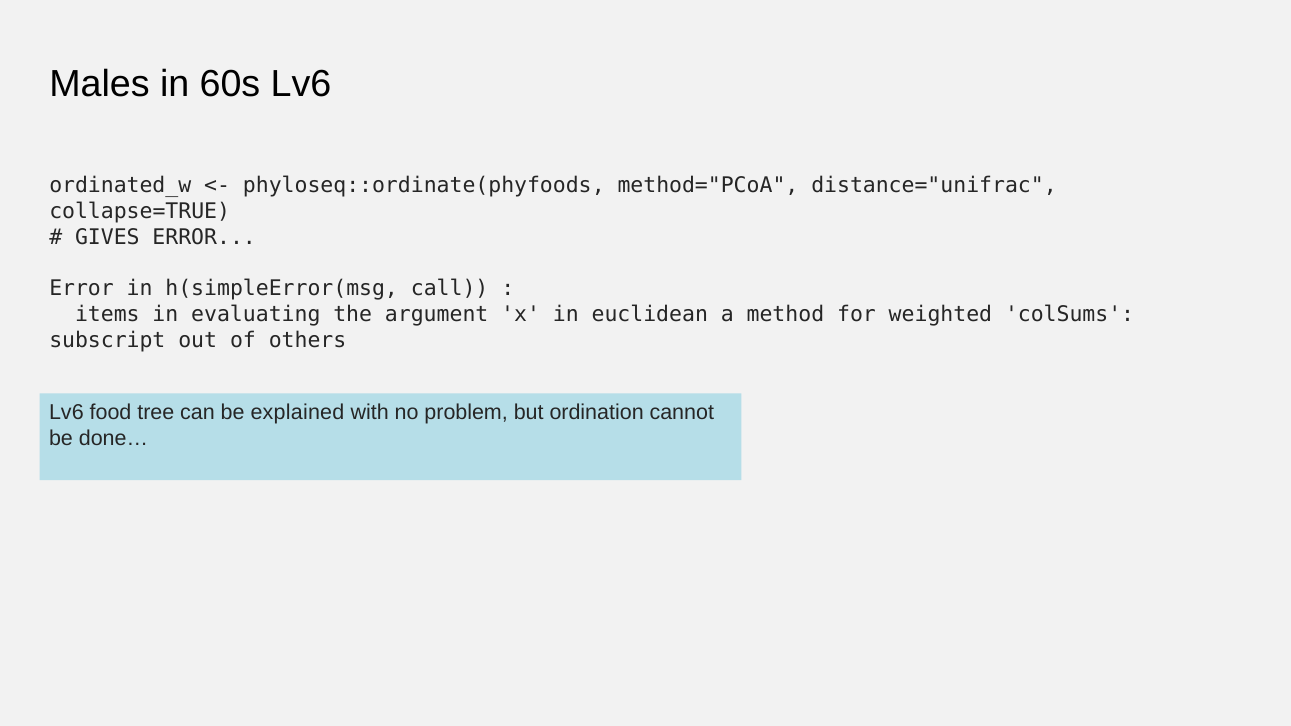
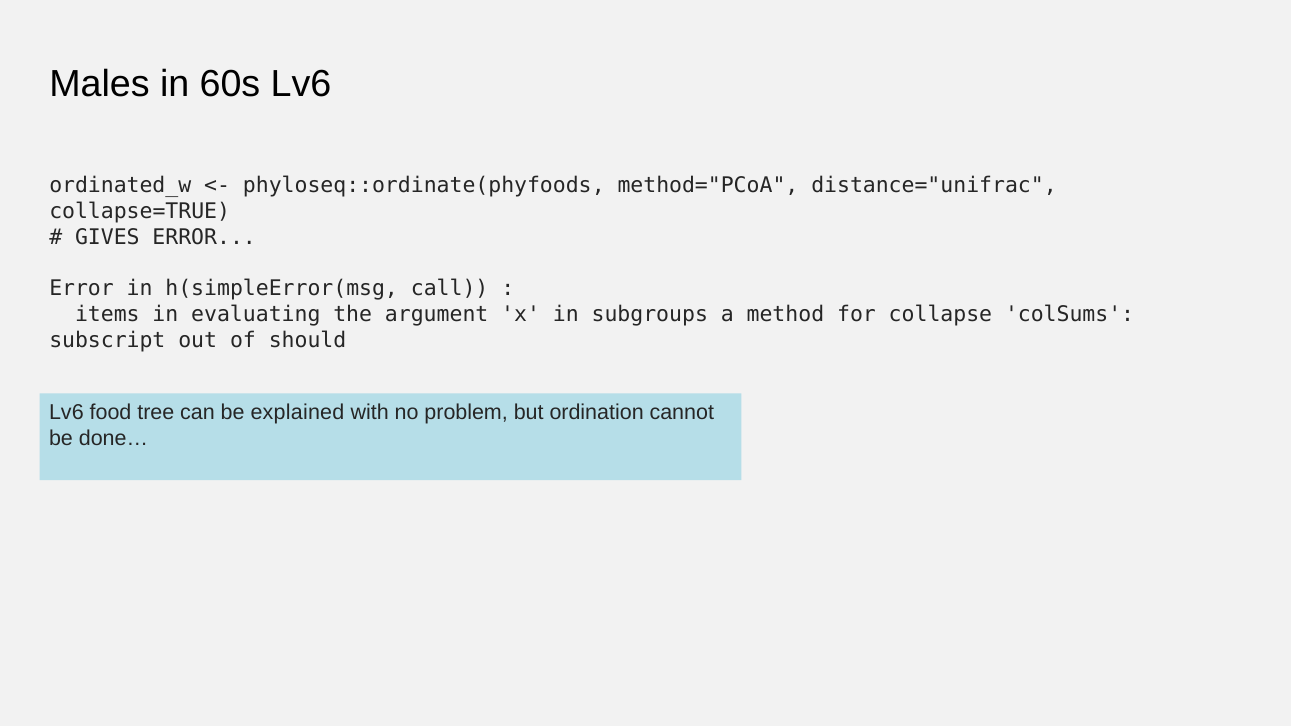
euclidean: euclidean -> subgroups
weighted: weighted -> collapse
others: others -> should
